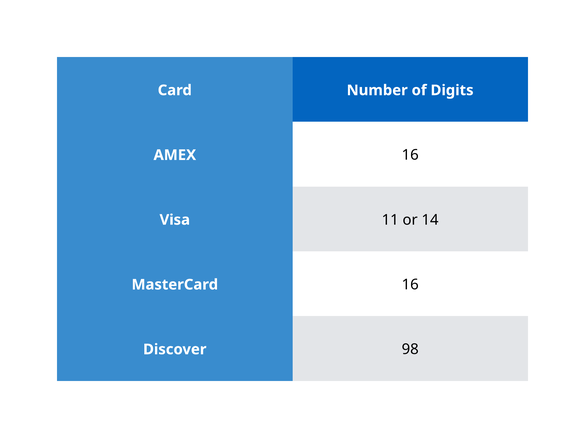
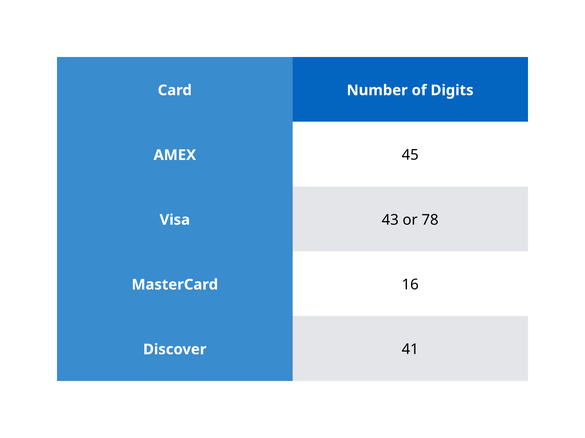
AMEX 16: 16 -> 45
11: 11 -> 43
14: 14 -> 78
98: 98 -> 41
